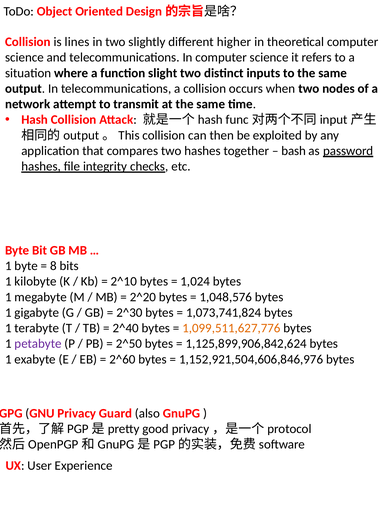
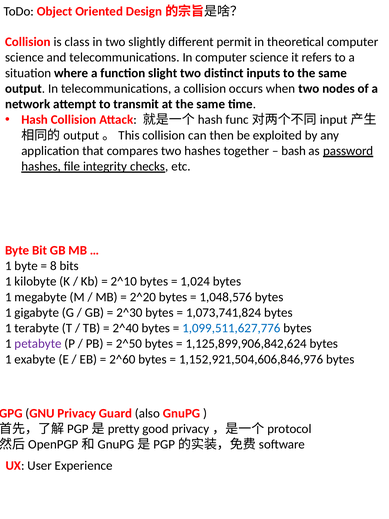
lines: lines -> class
higher: higher -> permit
1,099,511,627,776 colour: orange -> blue
